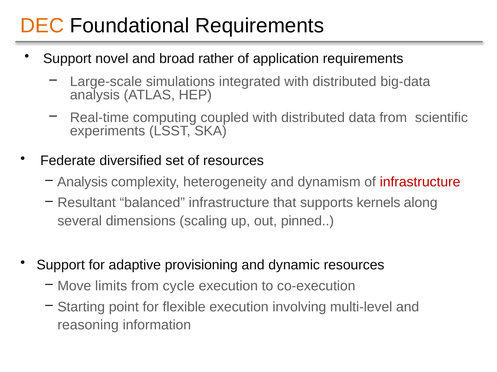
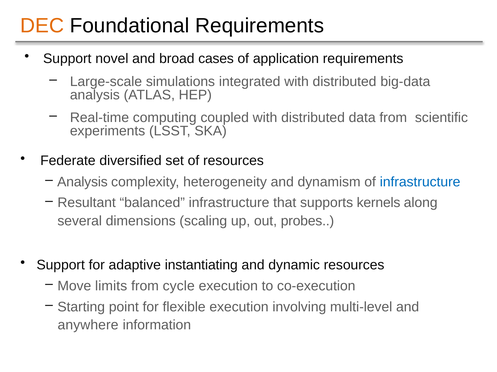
rather: rather -> cases
infrastructure at (420, 182) colour: red -> blue
pinned: pinned -> probes
provisioning: provisioning -> instantiating
reasoning: reasoning -> anywhere
